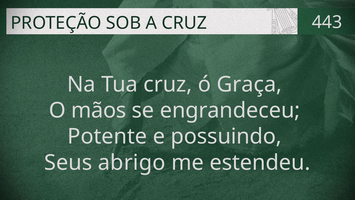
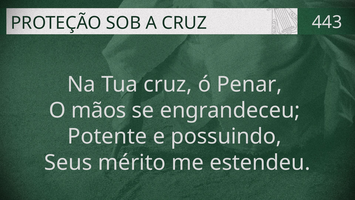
Graça: Graça -> Penar
abrigo: abrigo -> mérito
